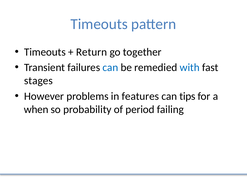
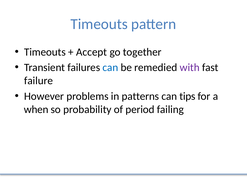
Return: Return -> Accept
with colour: blue -> purple
stages: stages -> failure
features: features -> patterns
